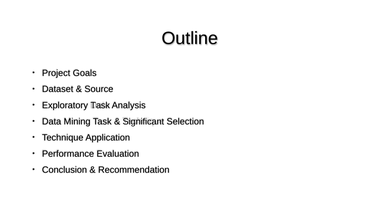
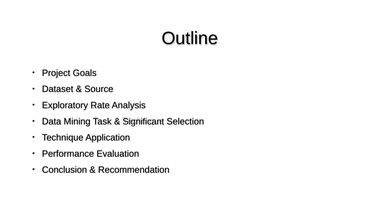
Exploratory Task: Task -> Rate
